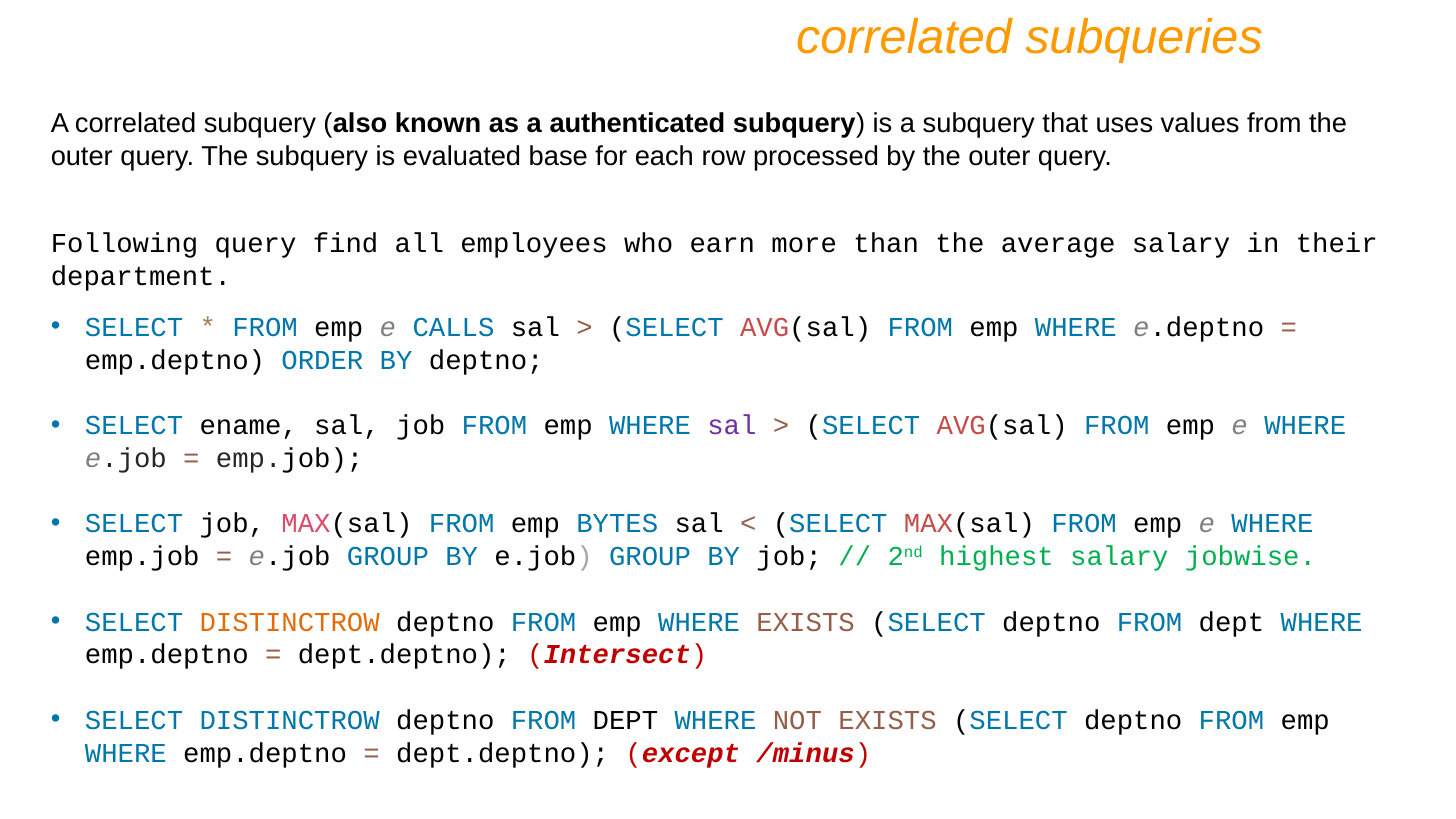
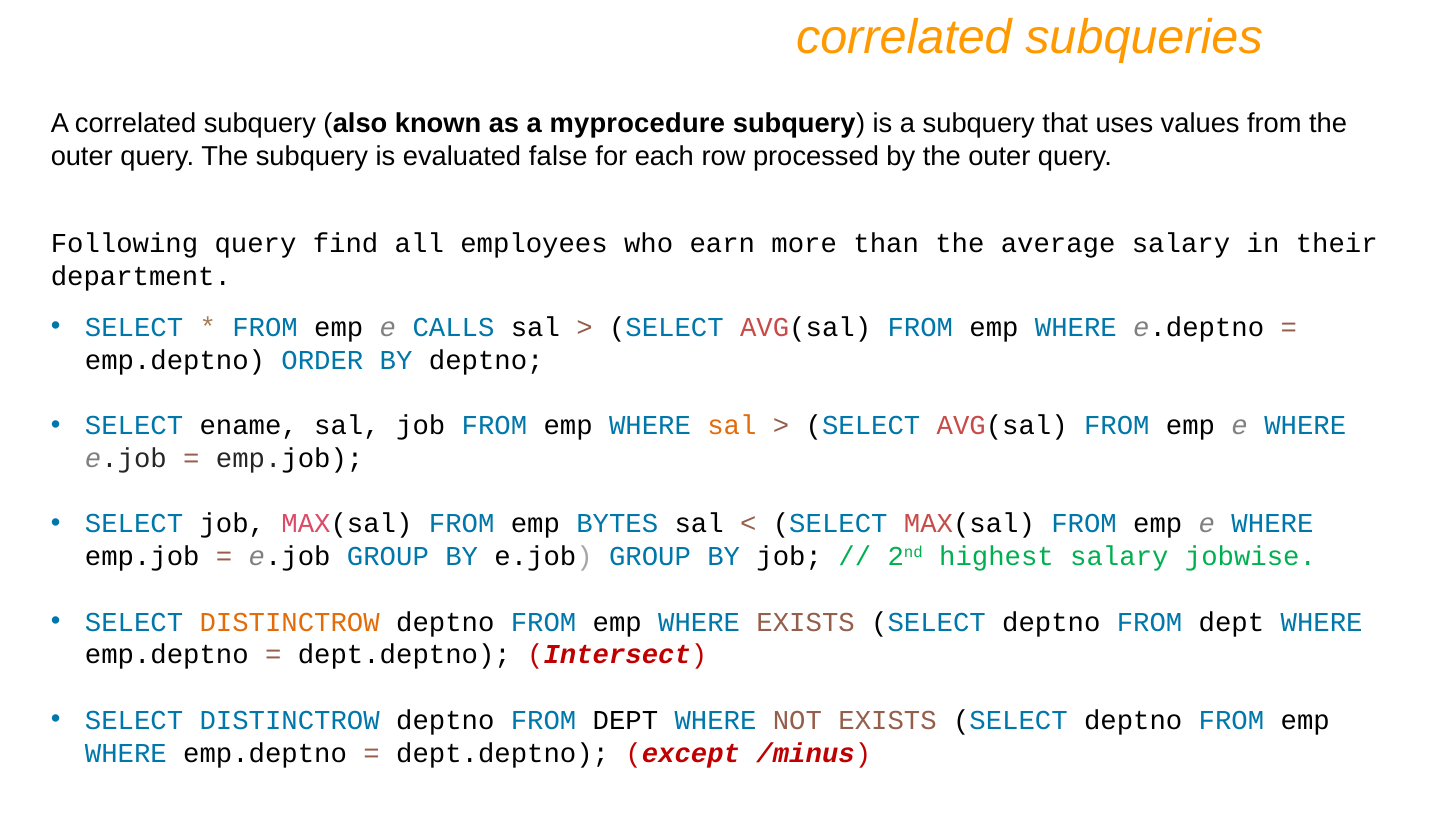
authenticated: authenticated -> myprocedure
base: base -> false
sal at (732, 426) colour: purple -> orange
